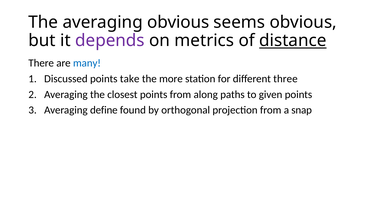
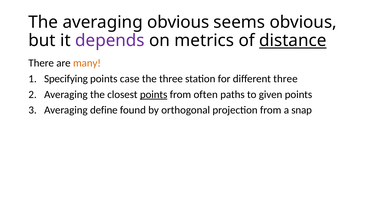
many colour: blue -> orange
Discussed: Discussed -> Specifying
take: take -> case
the more: more -> three
points at (154, 94) underline: none -> present
along: along -> often
